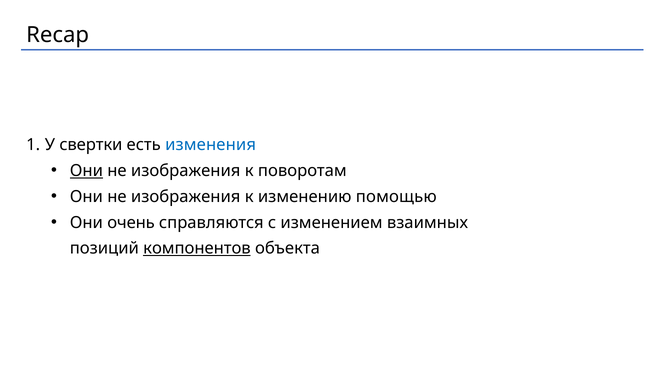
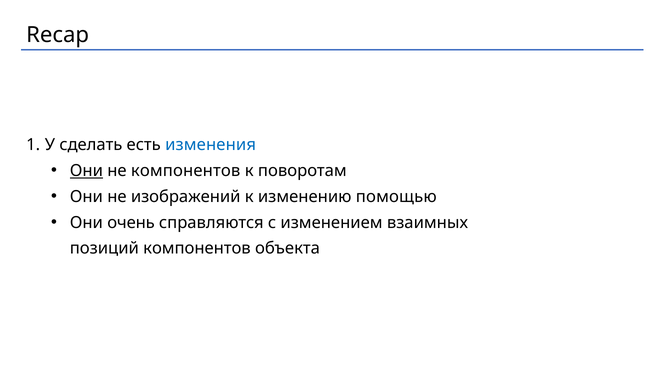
свертки: свертки -> сделать
изображения at (186, 171): изображения -> компонентов
изображения at (186, 197): изображения -> изображений
компонентов at (197, 248) underline: present -> none
